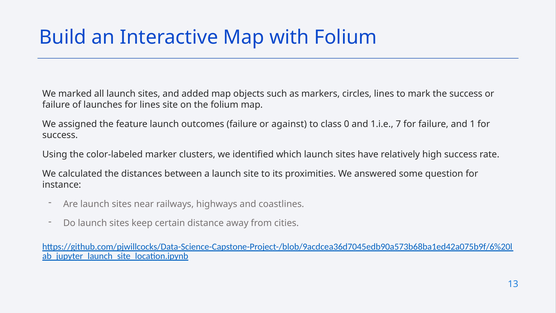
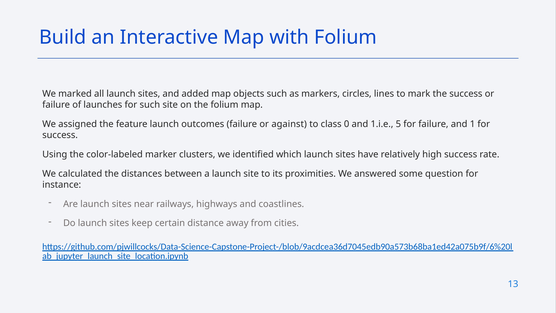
for lines: lines -> such
7: 7 -> 5
